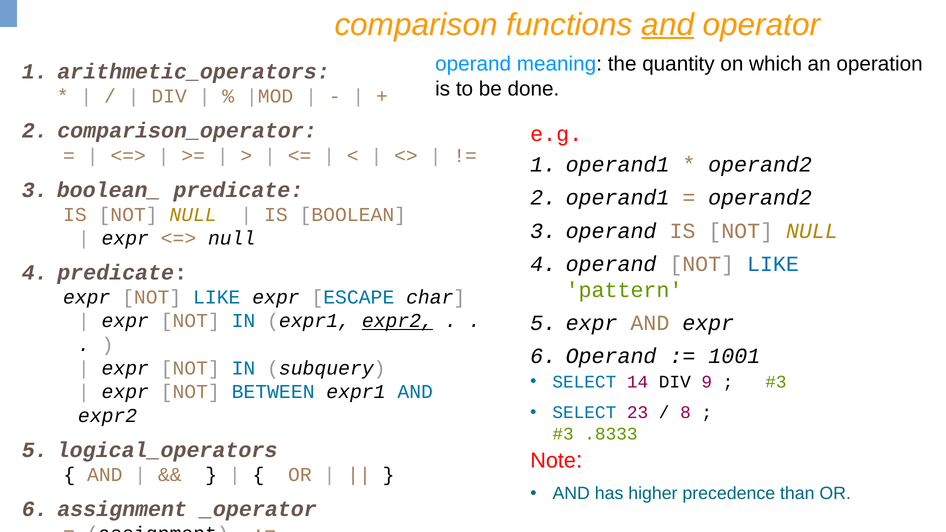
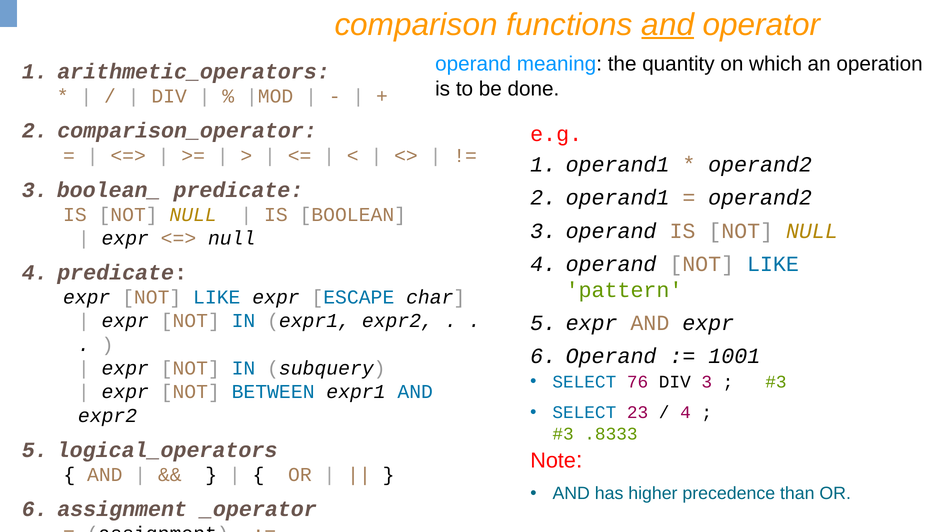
expr2 at (397, 321) underline: present -> none
14: 14 -> 76
DIV 9: 9 -> 3
8 at (685, 413): 8 -> 4
